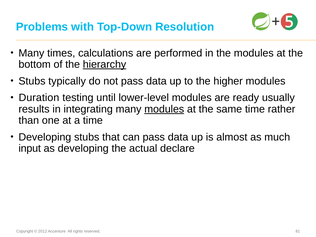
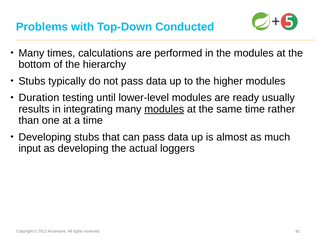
Resolution: Resolution -> Conducted
hierarchy underline: present -> none
declare: declare -> loggers
